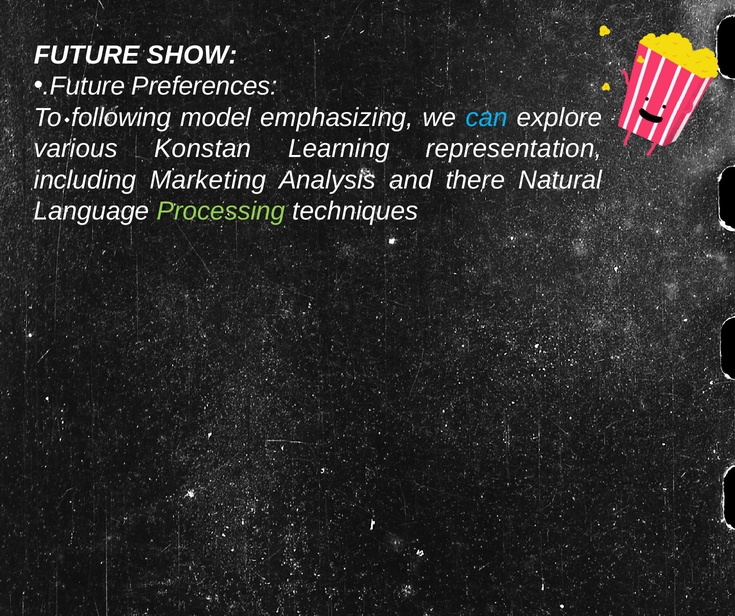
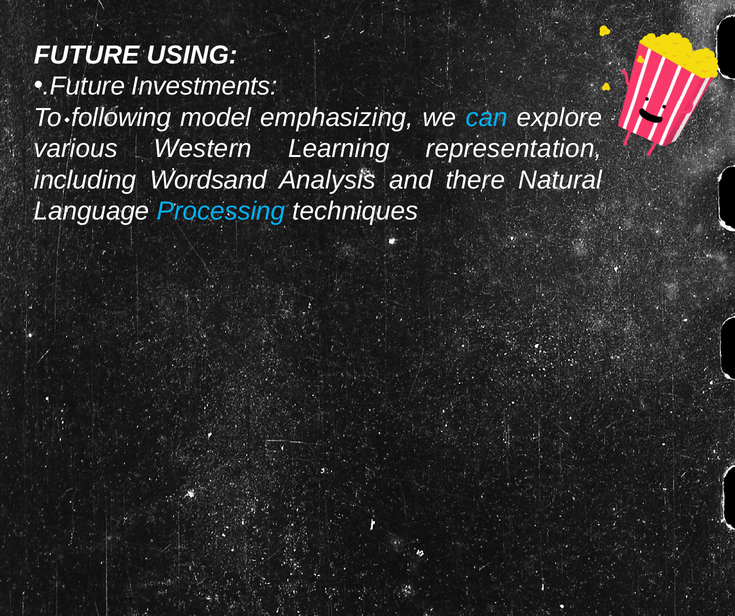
SHOW: SHOW -> USING
Preferences: Preferences -> Investments
Konstan: Konstan -> Western
Marketing: Marketing -> Wordsand
Processing colour: light green -> light blue
